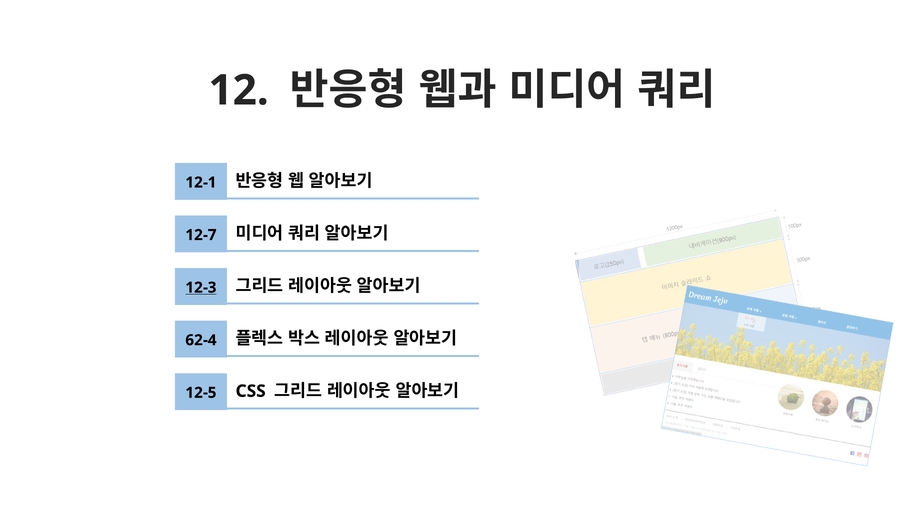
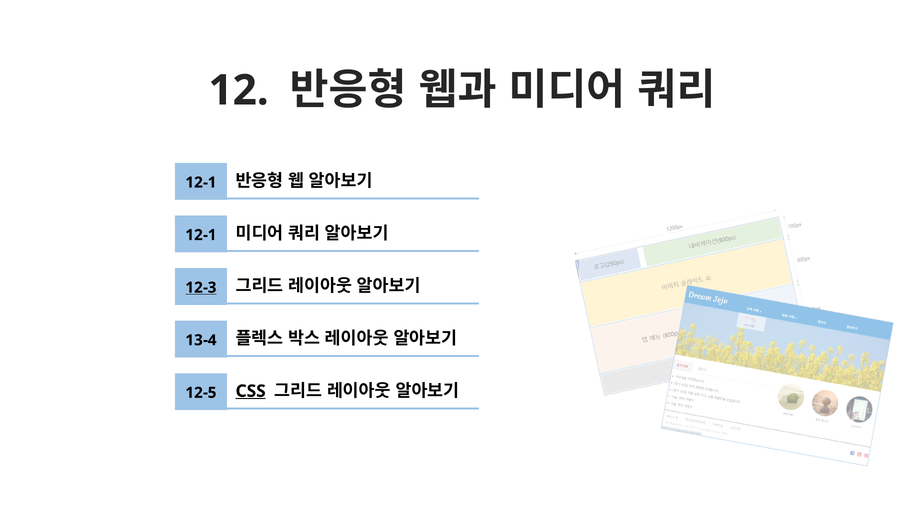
12-7 at (201, 235): 12-7 -> 12-1
62-4: 62-4 -> 13-4
CSS underline: none -> present
